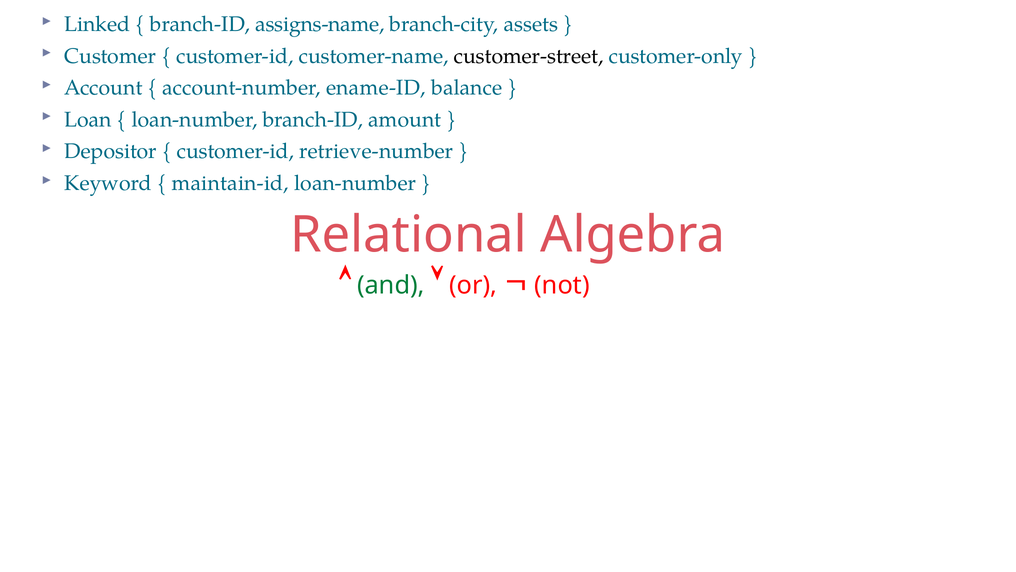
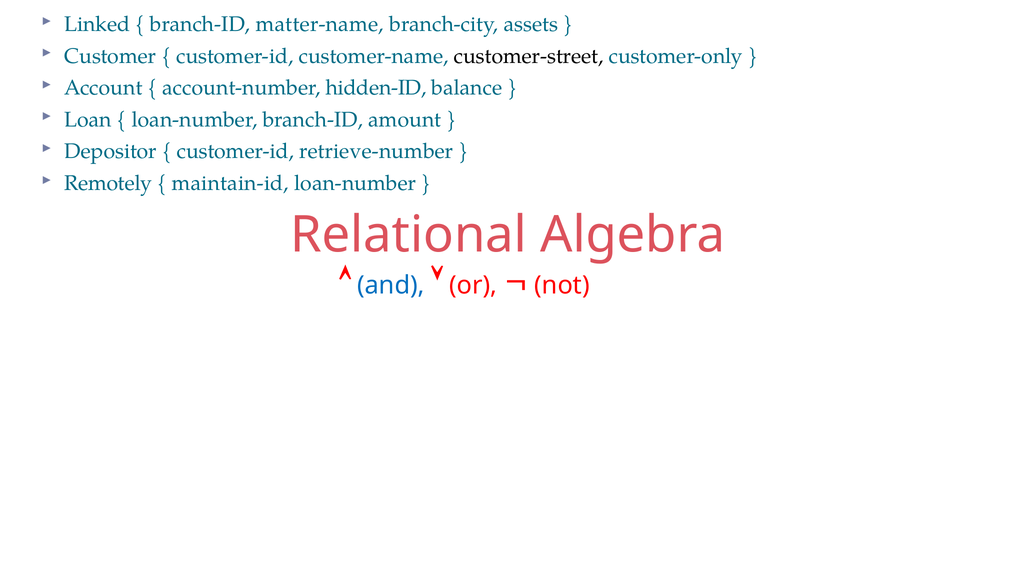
assigns-name: assigns-name -> matter-name
ename-ID: ename-ID -> hidden-ID
Keyword: Keyword -> Remotely
and colour: green -> blue
